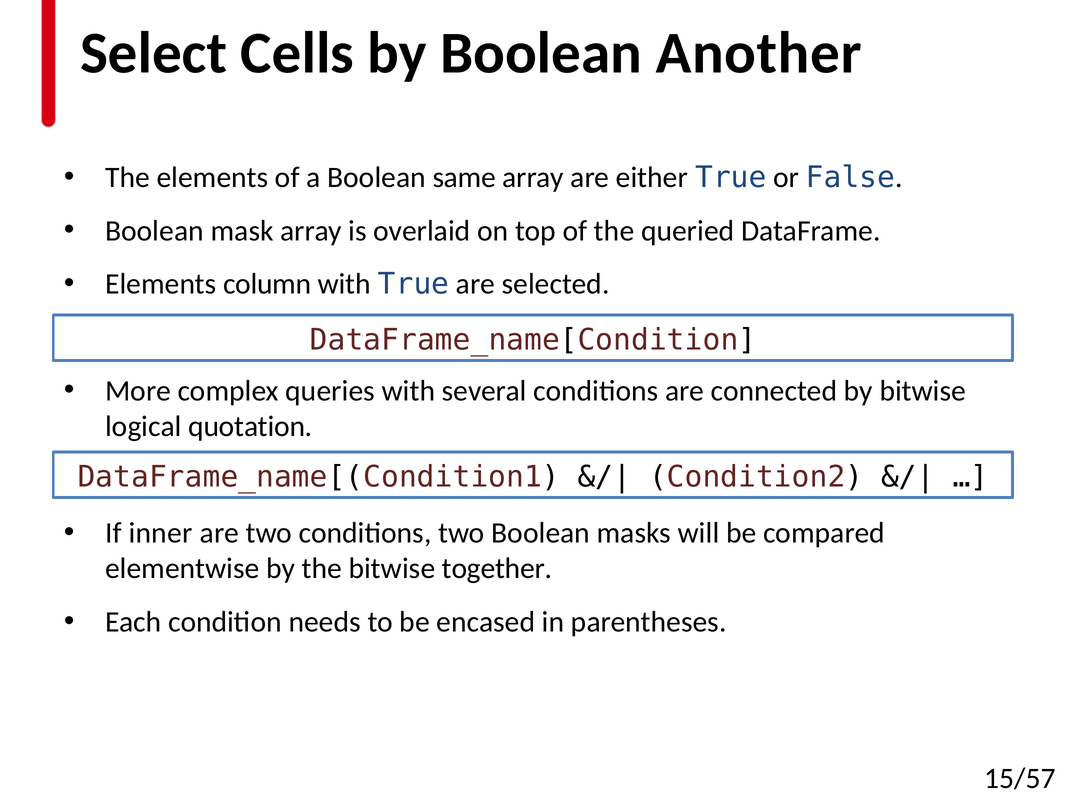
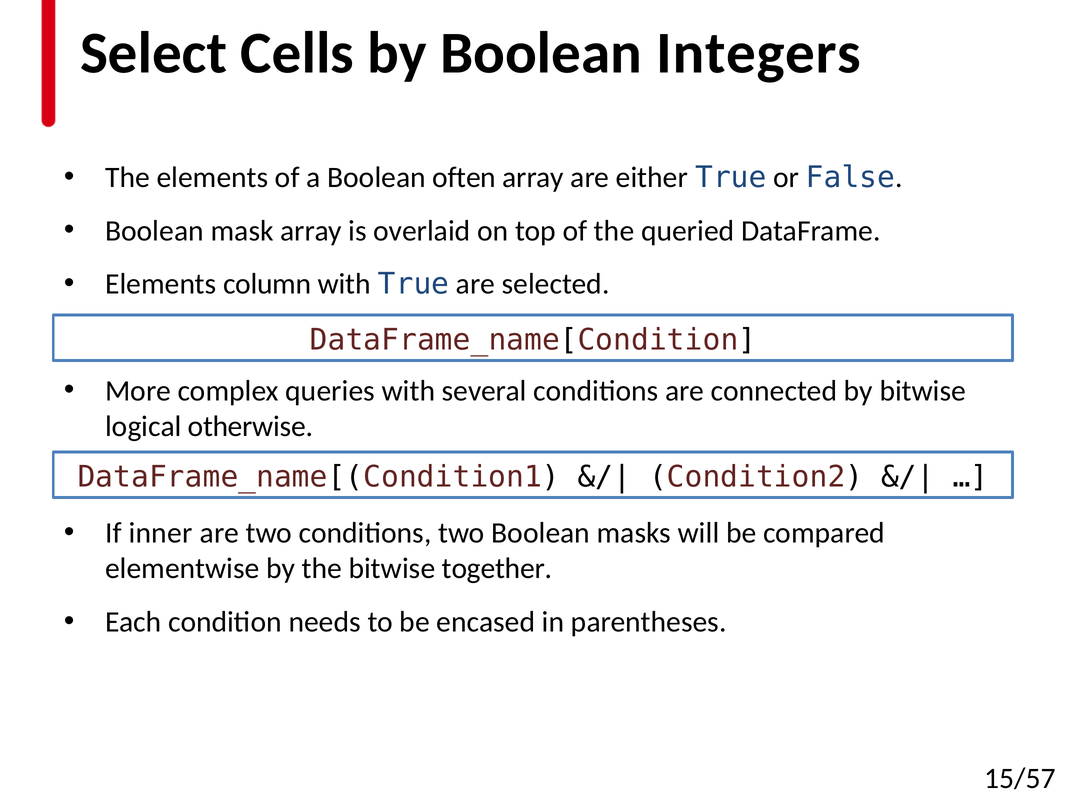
Another: Another -> Integers
same: same -> often
quotation: quotation -> otherwise
